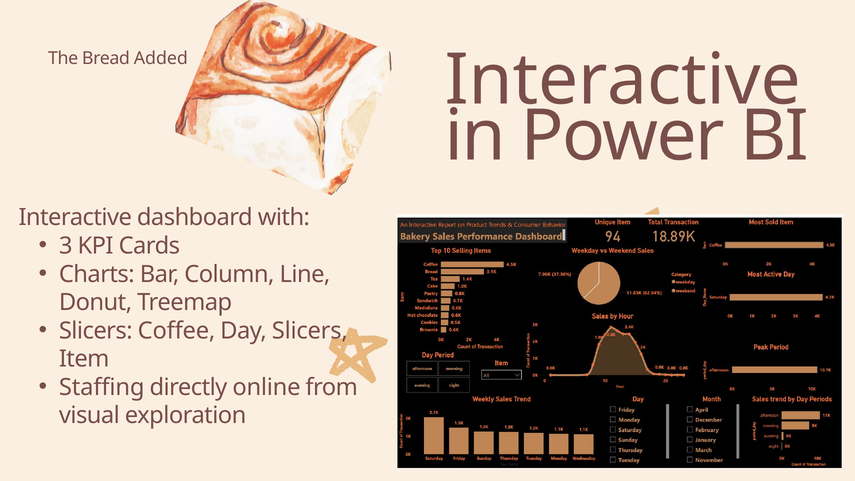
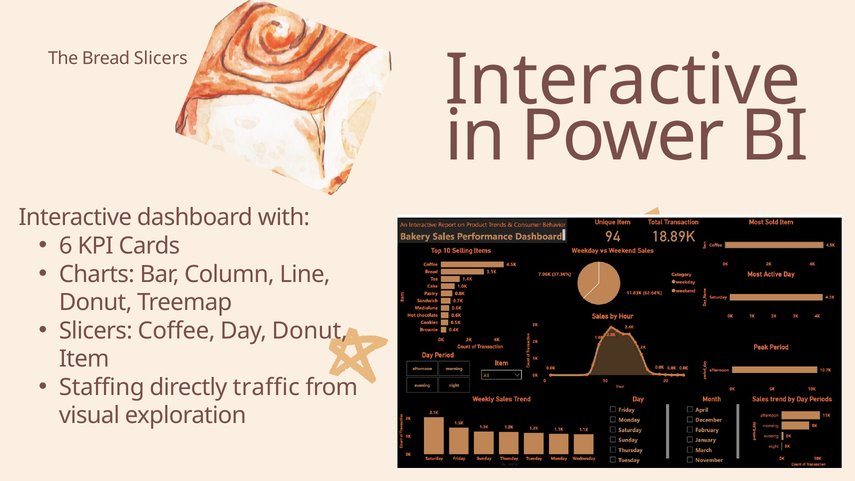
Bread Added: Added -> Slicers
3: 3 -> 6
Day Slicers: Slicers -> Donut
online: online -> traffic
